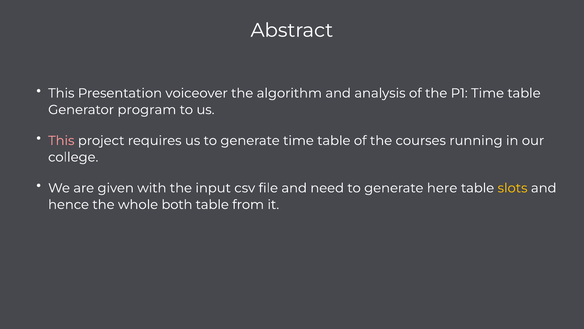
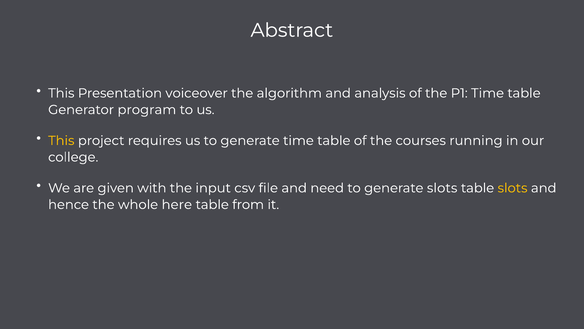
This at (61, 140) colour: pink -> yellow
generate here: here -> slots
both: both -> here
